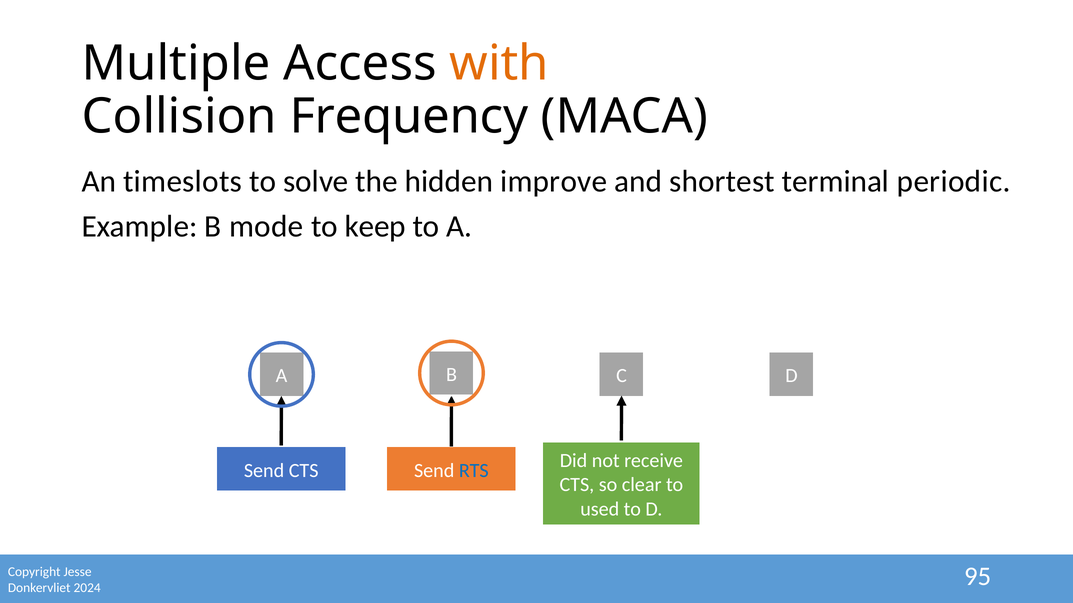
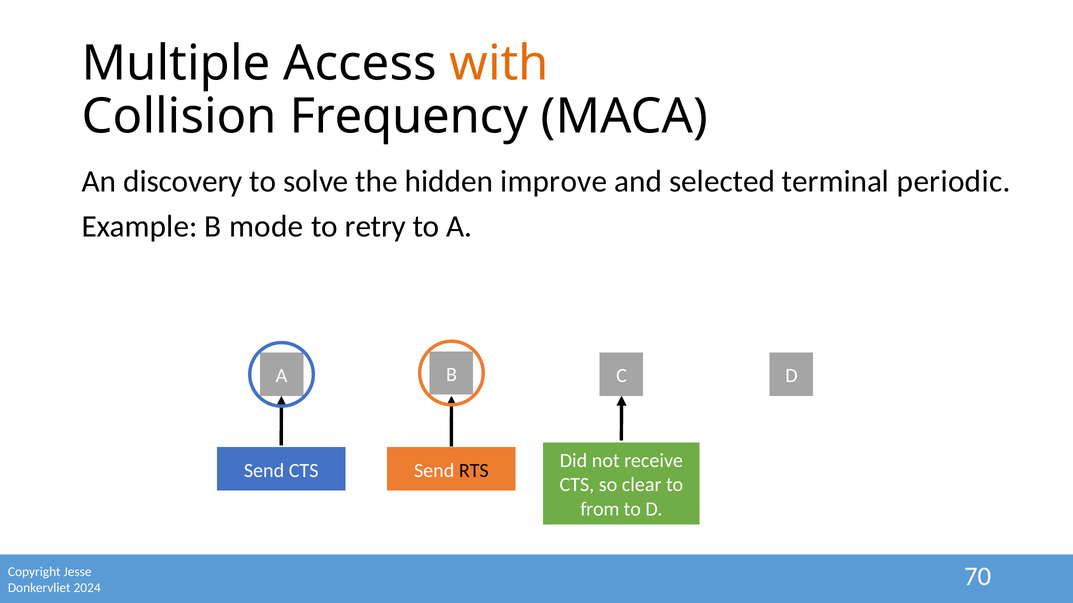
timeslots: timeslots -> discovery
shortest: shortest -> selected
keep: keep -> retry
RTS at (474, 471) colour: blue -> black
used: used -> from
95: 95 -> 70
